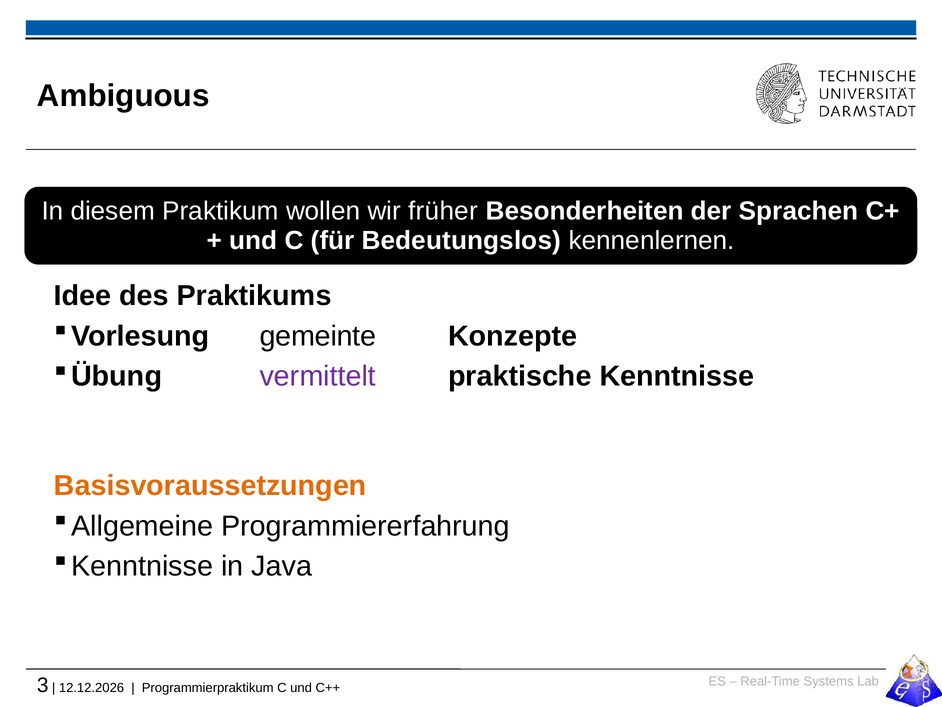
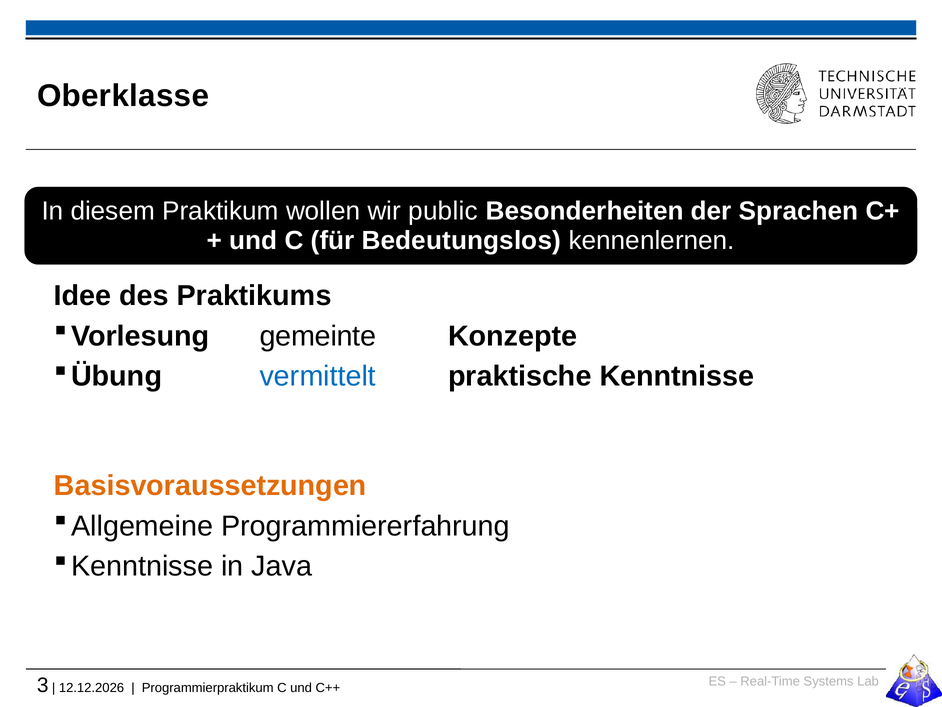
Ambiguous: Ambiguous -> Oberklasse
früher: früher -> public
vermittelt colour: purple -> blue
